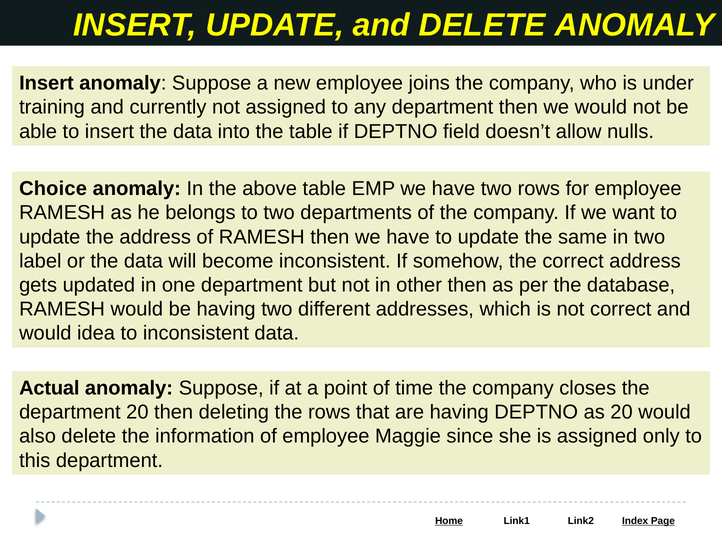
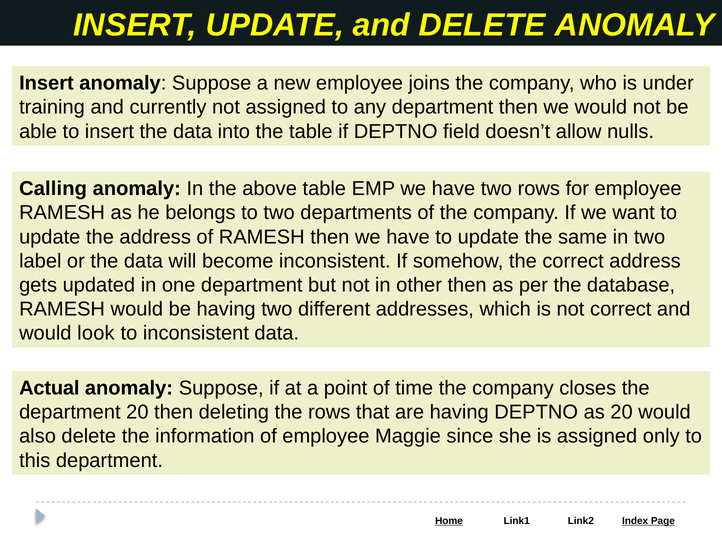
Choice: Choice -> Calling
idea: idea -> look
